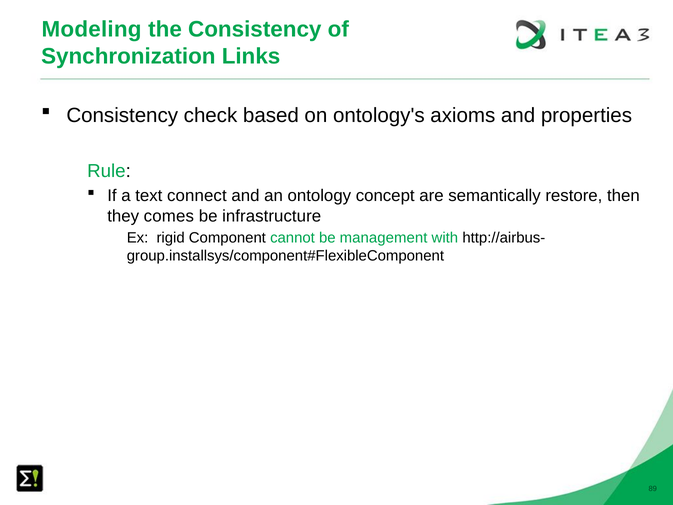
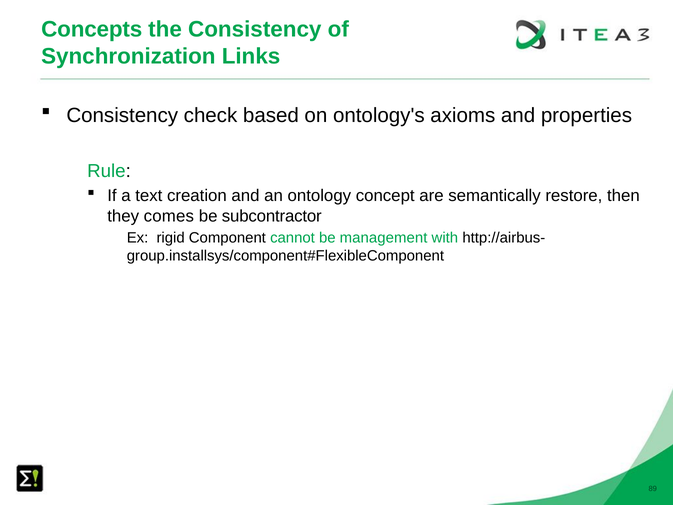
Modeling: Modeling -> Concepts
connect: connect -> creation
infrastructure: infrastructure -> subcontractor
